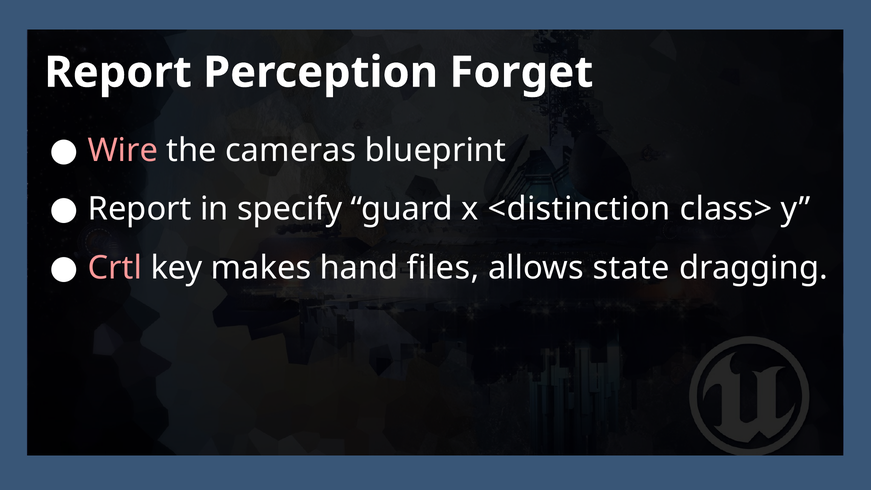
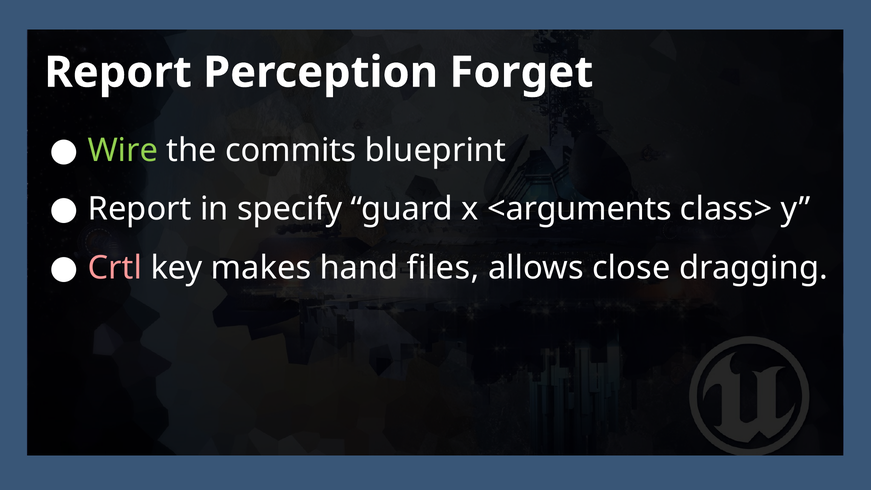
Wire colour: pink -> light green
cameras: cameras -> commits
<distinction: <distinction -> <arguments
state: state -> close
